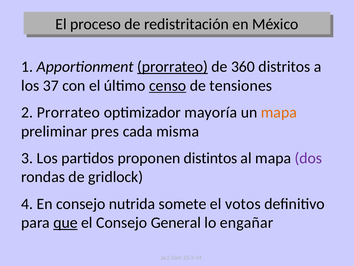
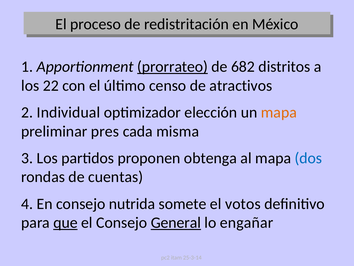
360: 360 -> 682
37: 37 -> 22
censo underline: present -> none
tensiones: tensiones -> atractivos
2 Prorrateo: Prorrateo -> Individual
mayoría: mayoría -> elección
distintos: distintos -> obtenga
dos colour: purple -> blue
gridlock: gridlock -> cuentas
General underline: none -> present
